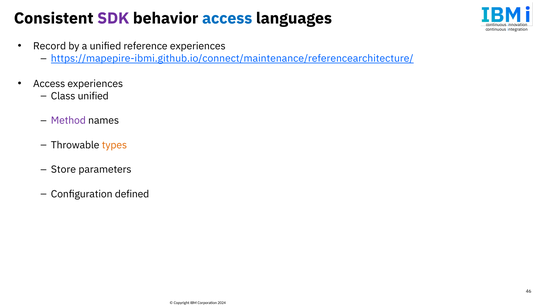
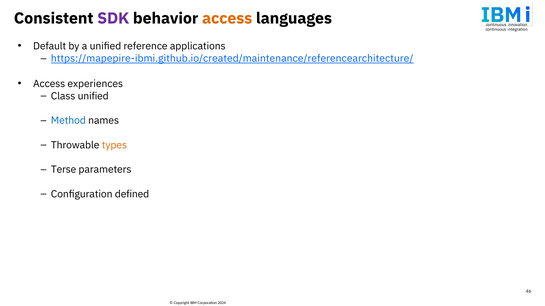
access at (227, 18) colour: blue -> orange
Record: Record -> Default
reference experiences: experiences -> applications
https://mapepire-ibmi.github.io/connect/maintenance/referencearchitecture/: https://mapepire-ibmi.github.io/connect/maintenance/referencearchitecture/ -> https://mapepire-ibmi.github.io/created/maintenance/referencearchitecture/
Method colour: purple -> blue
Store: Store -> Terse
